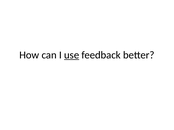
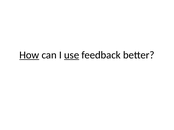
How underline: none -> present
